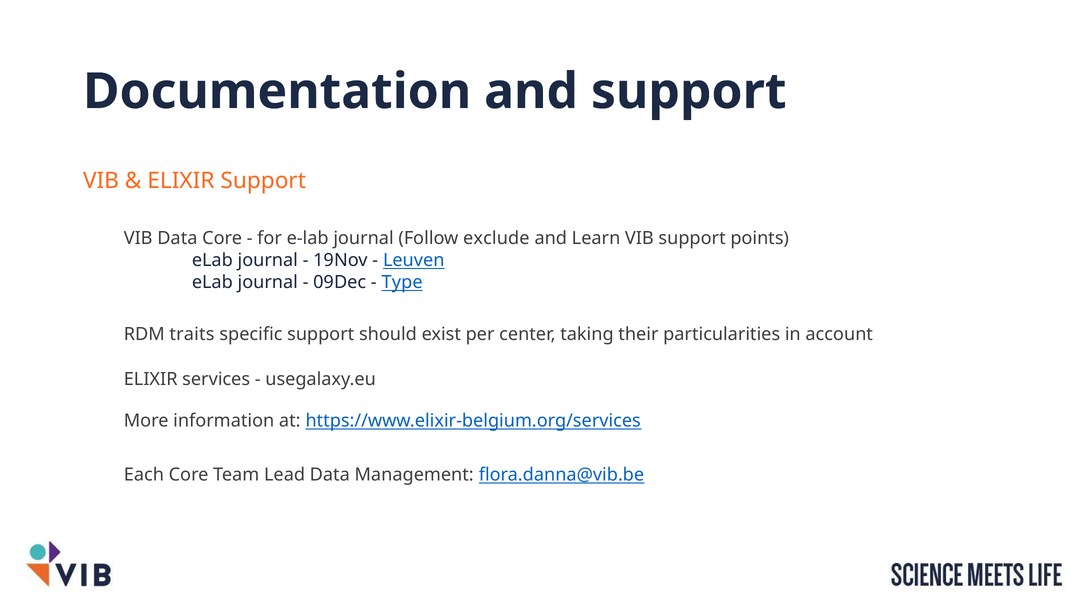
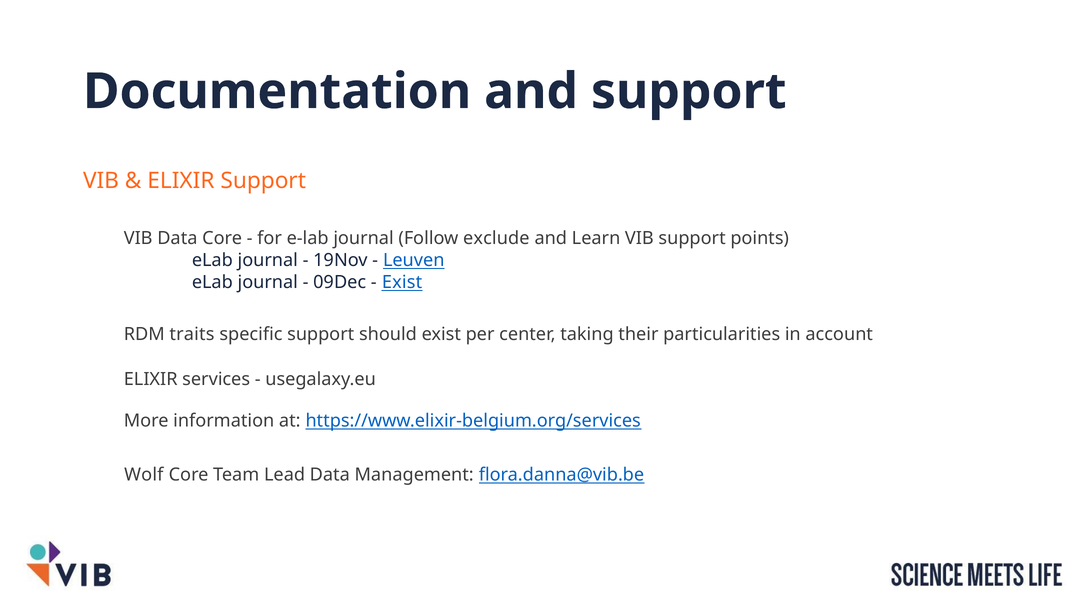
Type at (402, 282): Type -> Exist
Each: Each -> Wolf
